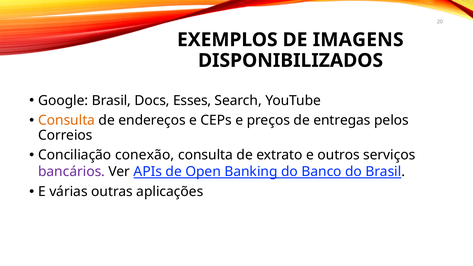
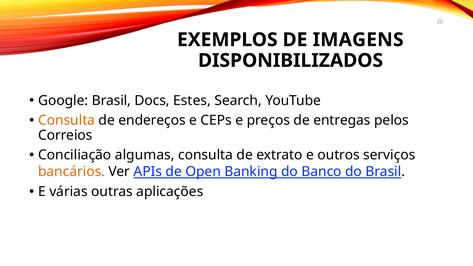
Esses: Esses -> Estes
conexão: conexão -> algumas
bancários colour: purple -> orange
